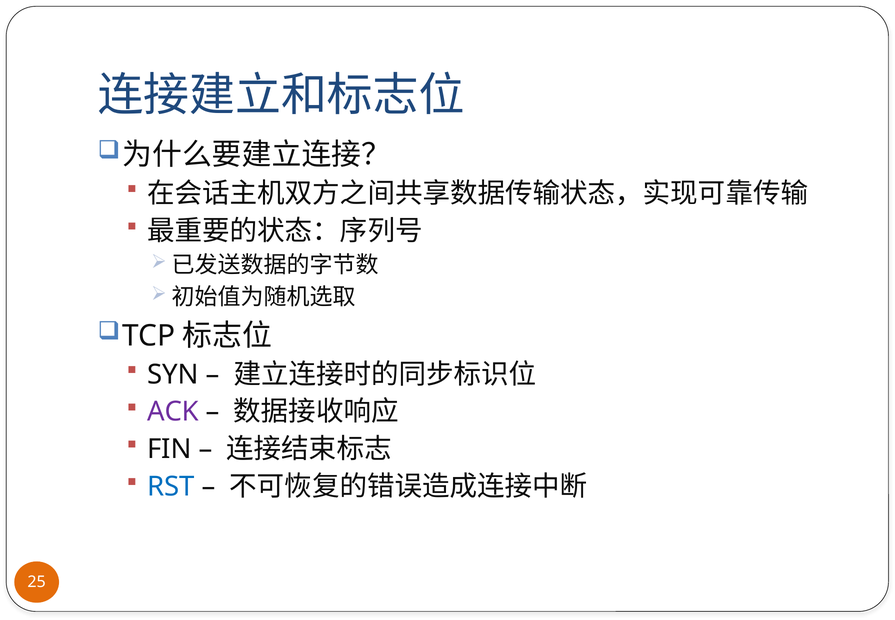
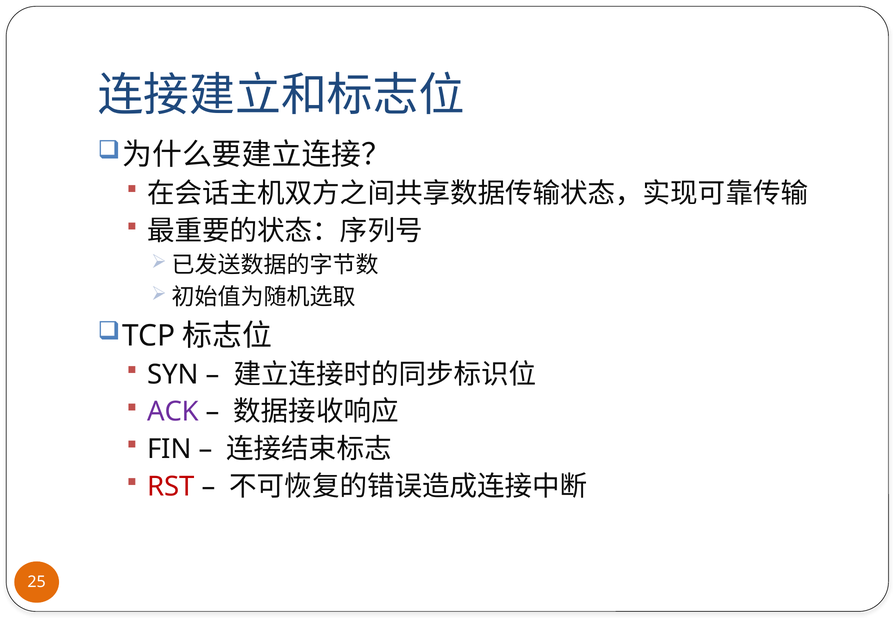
RST colour: blue -> red
